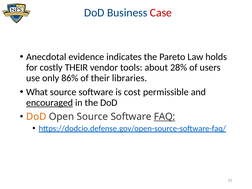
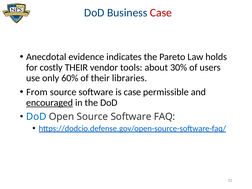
28%: 28% -> 30%
86%: 86% -> 60%
What: What -> From
is cost: cost -> case
DoD at (36, 117) colour: orange -> blue
FAQ underline: present -> none
